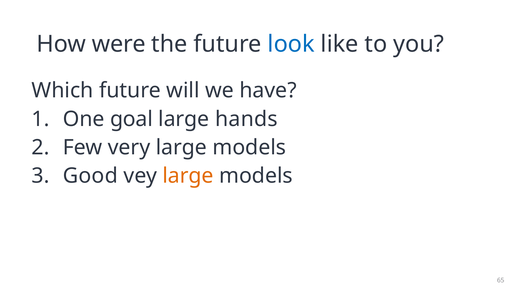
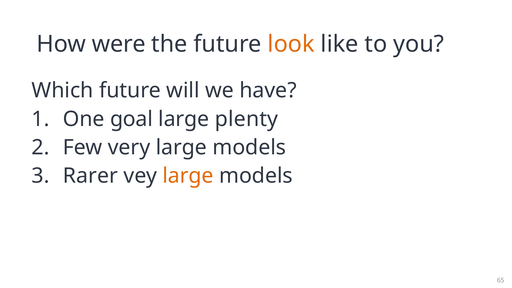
look colour: blue -> orange
hands: hands -> plenty
Good: Good -> Rarer
